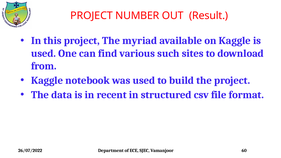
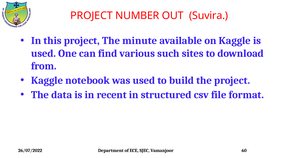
Result: Result -> Suvira
myriad: myriad -> minute
